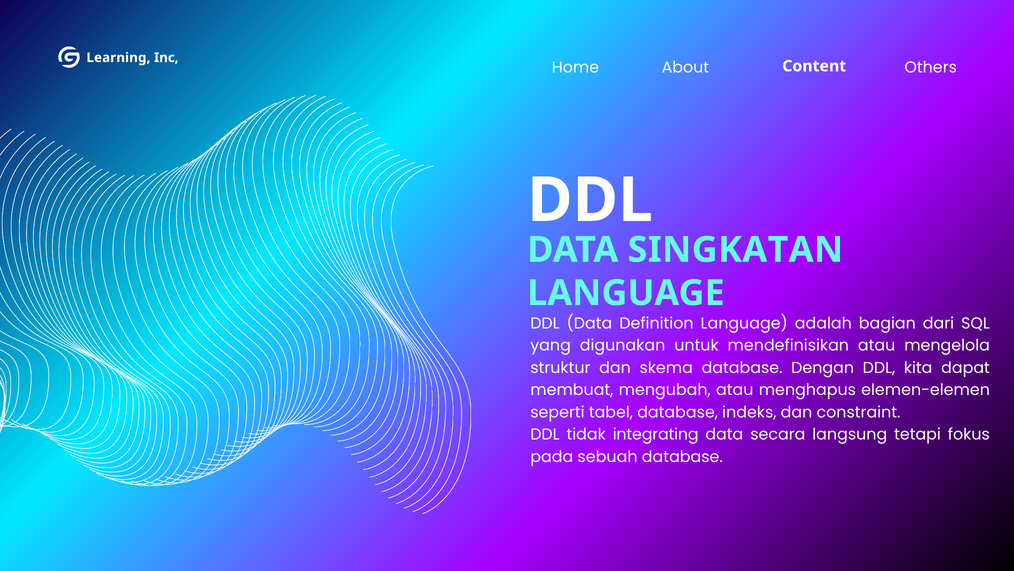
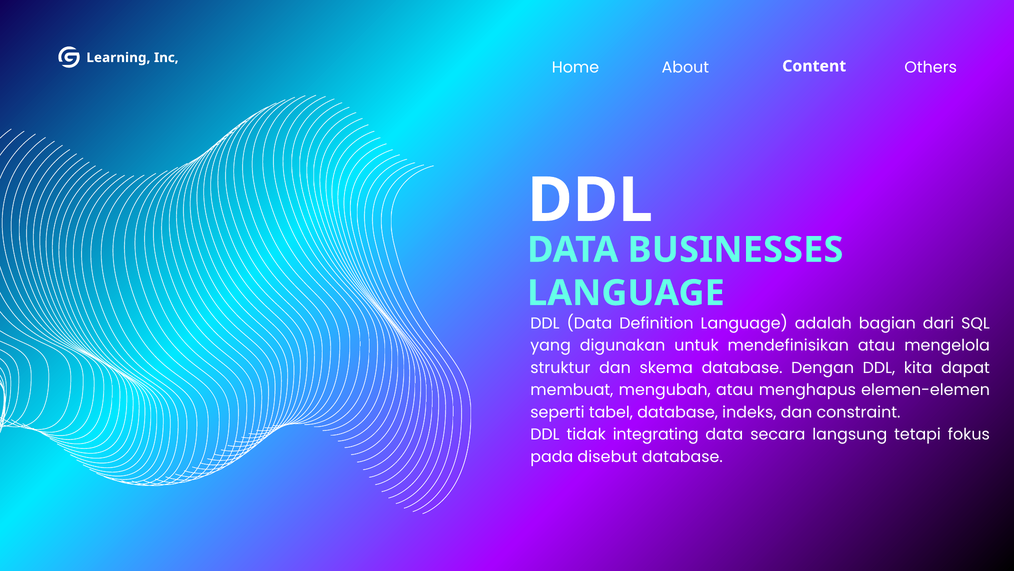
SINGKATAN: SINGKATAN -> BUSINESSES
sebuah: sebuah -> disebut
